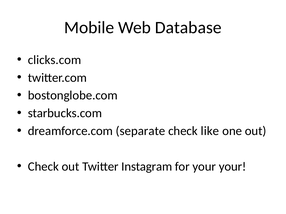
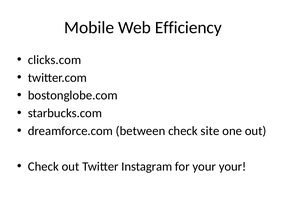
Database: Database -> Efficiency
separate: separate -> between
like: like -> site
